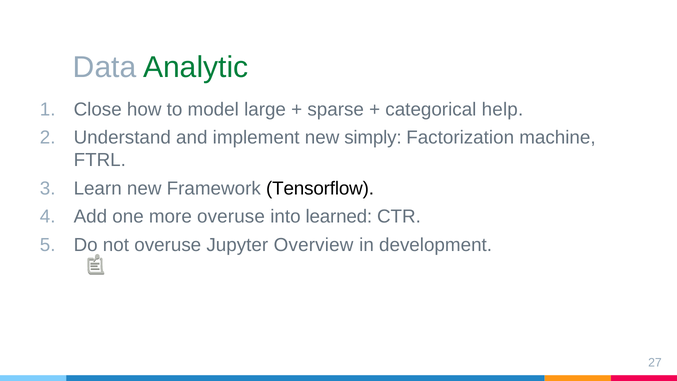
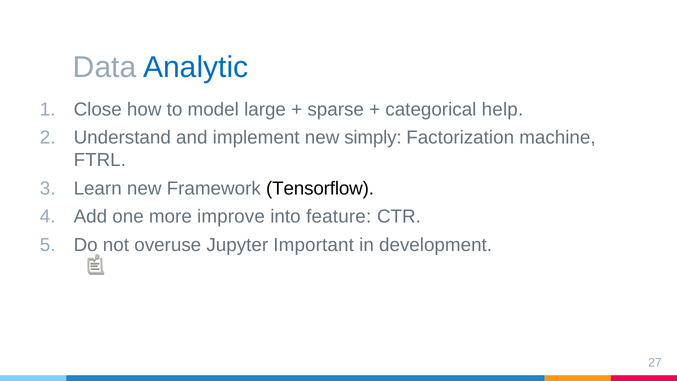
Analytic colour: green -> blue
more overuse: overuse -> improve
learned: learned -> feature
Overview: Overview -> Important
